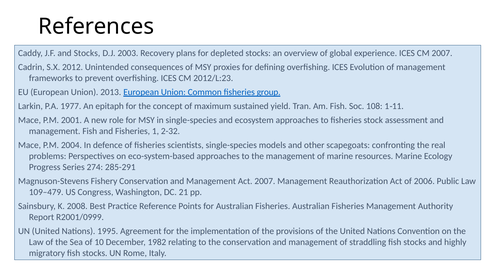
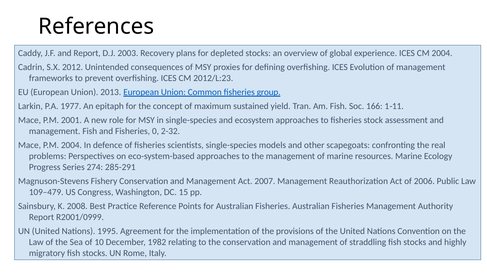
and Stocks: Stocks -> Report
CM 2007: 2007 -> 2004
108: 108 -> 166
Fisheries 1: 1 -> 0
21: 21 -> 15
